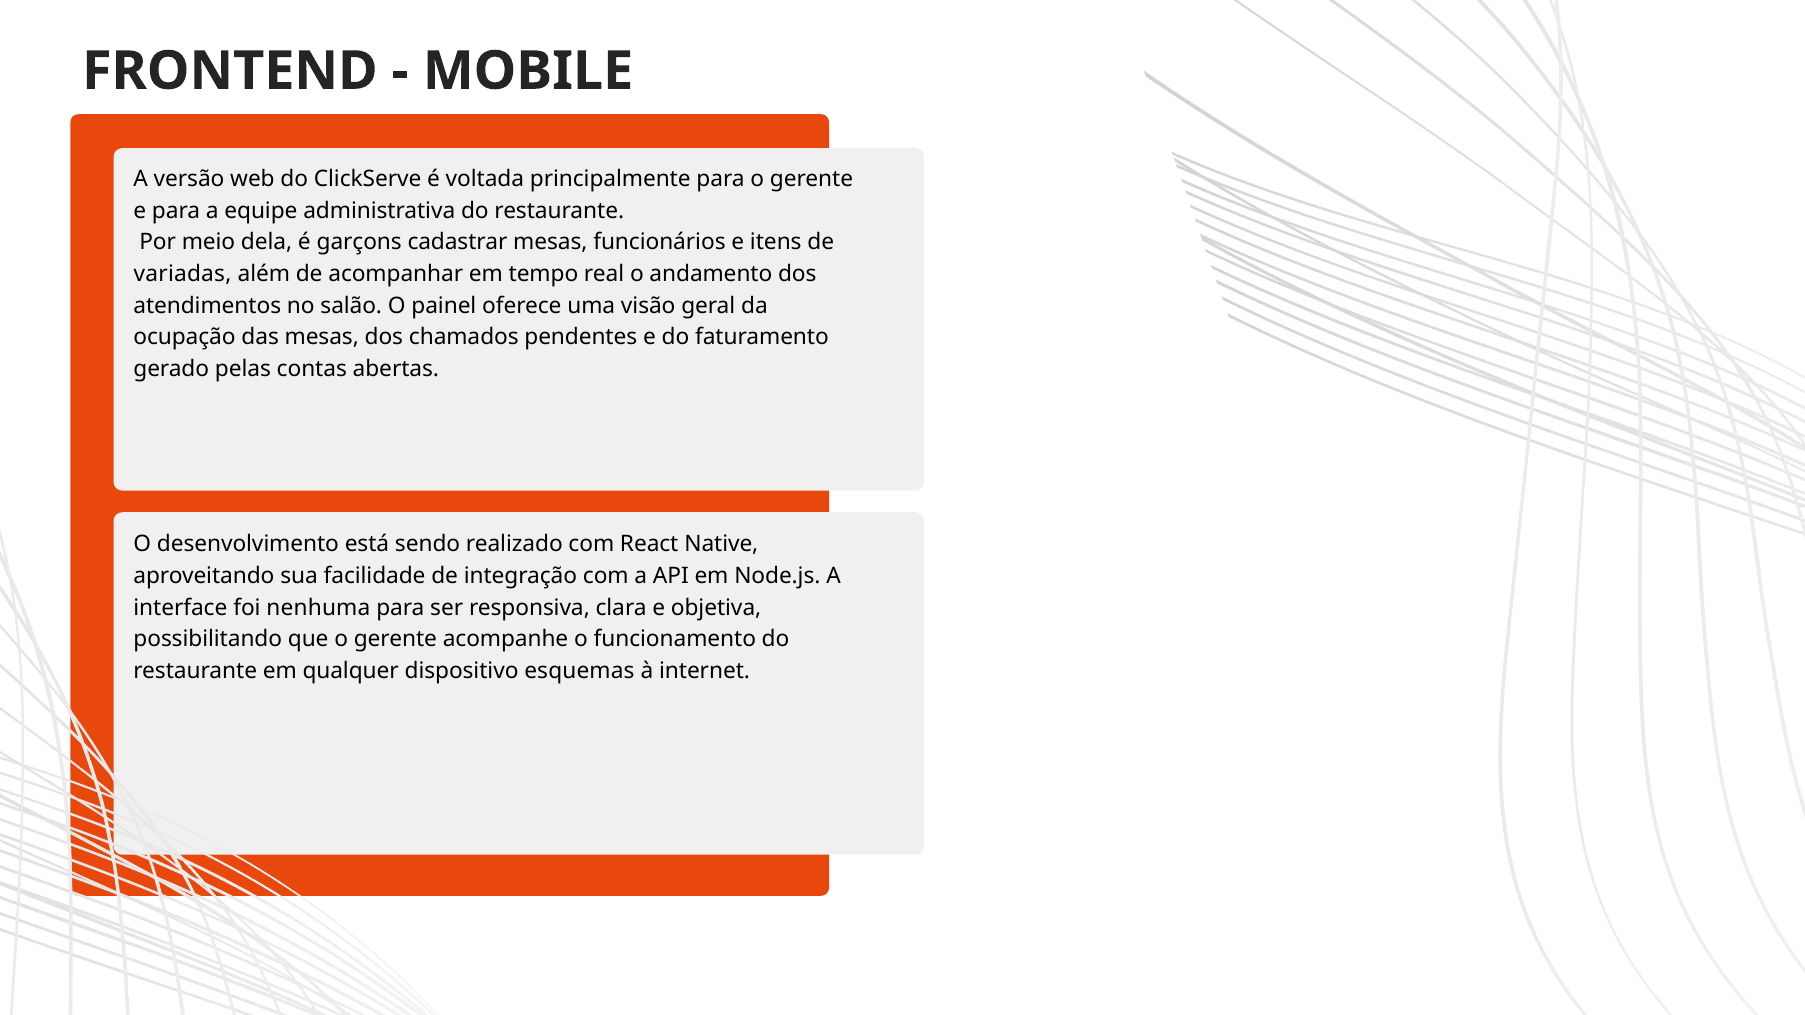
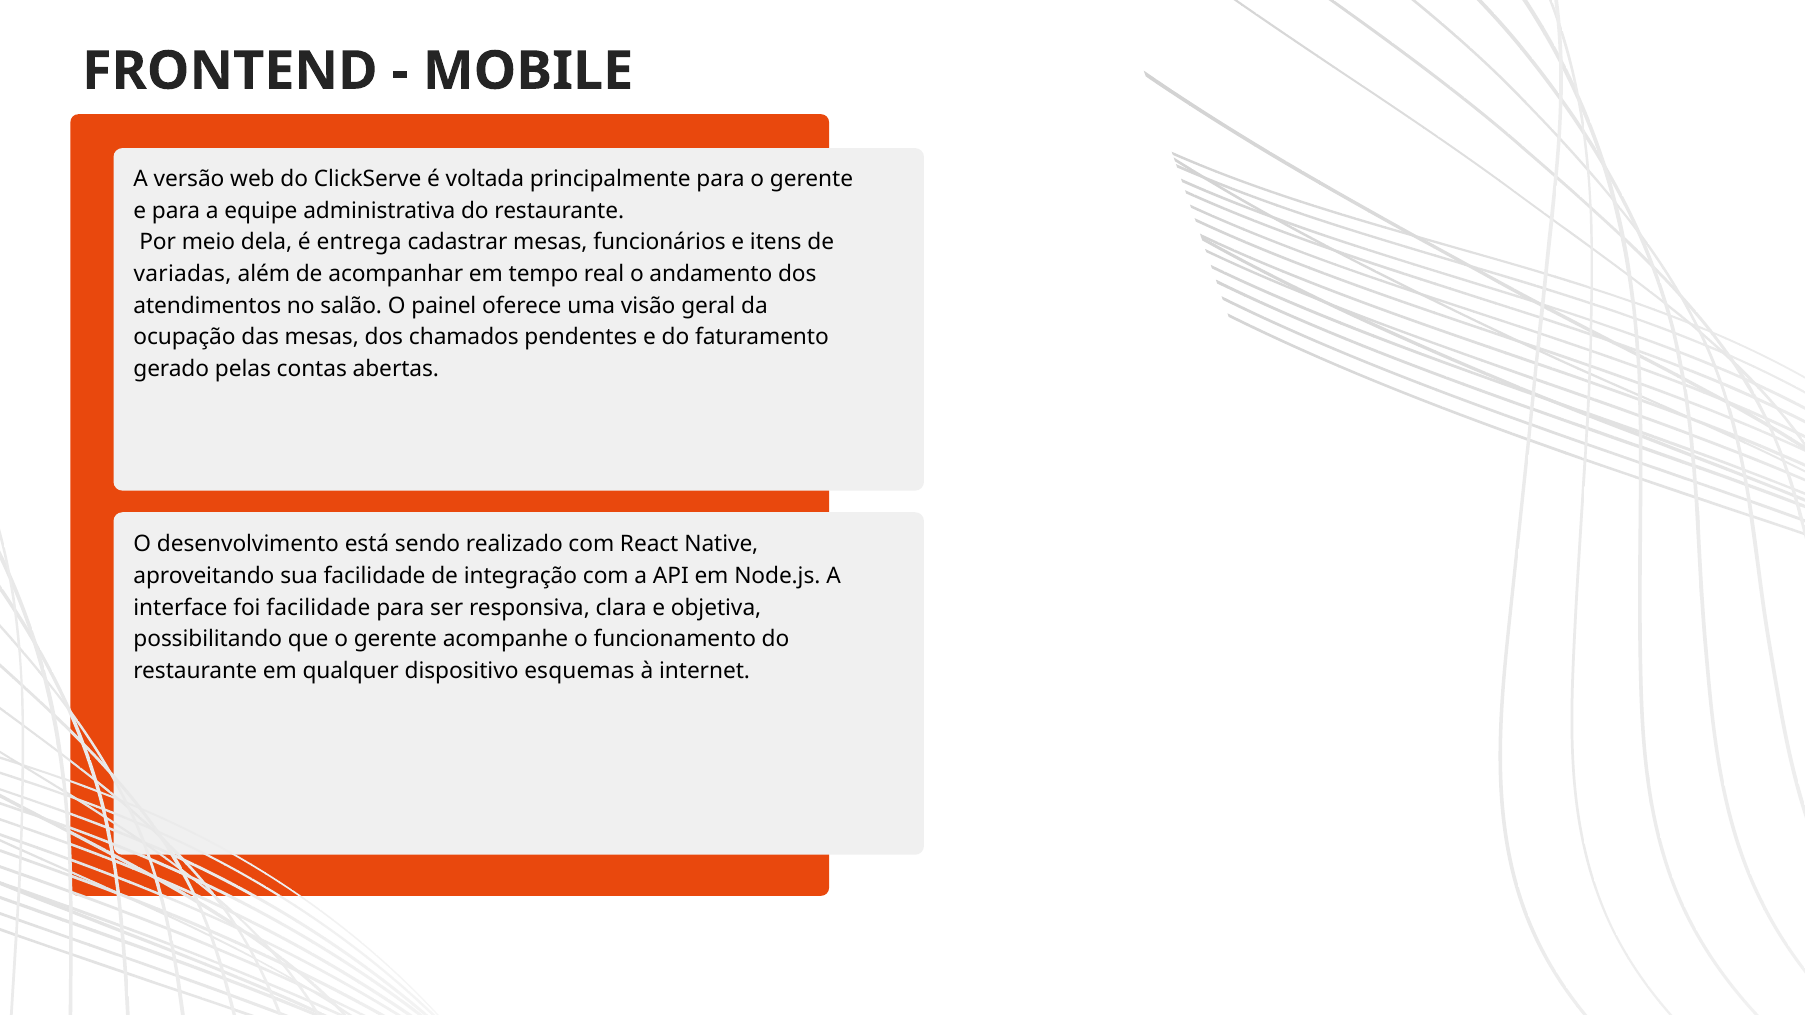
garçons: garçons -> entrega
foi nenhuma: nenhuma -> facilidade
